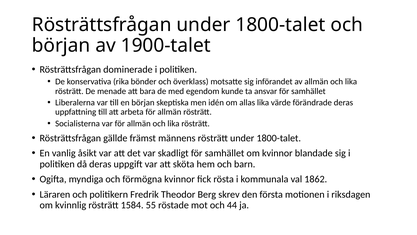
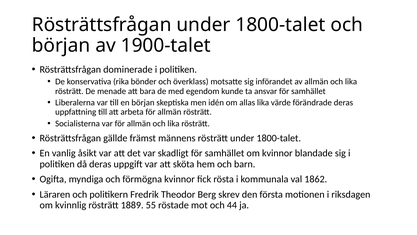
1584: 1584 -> 1889
